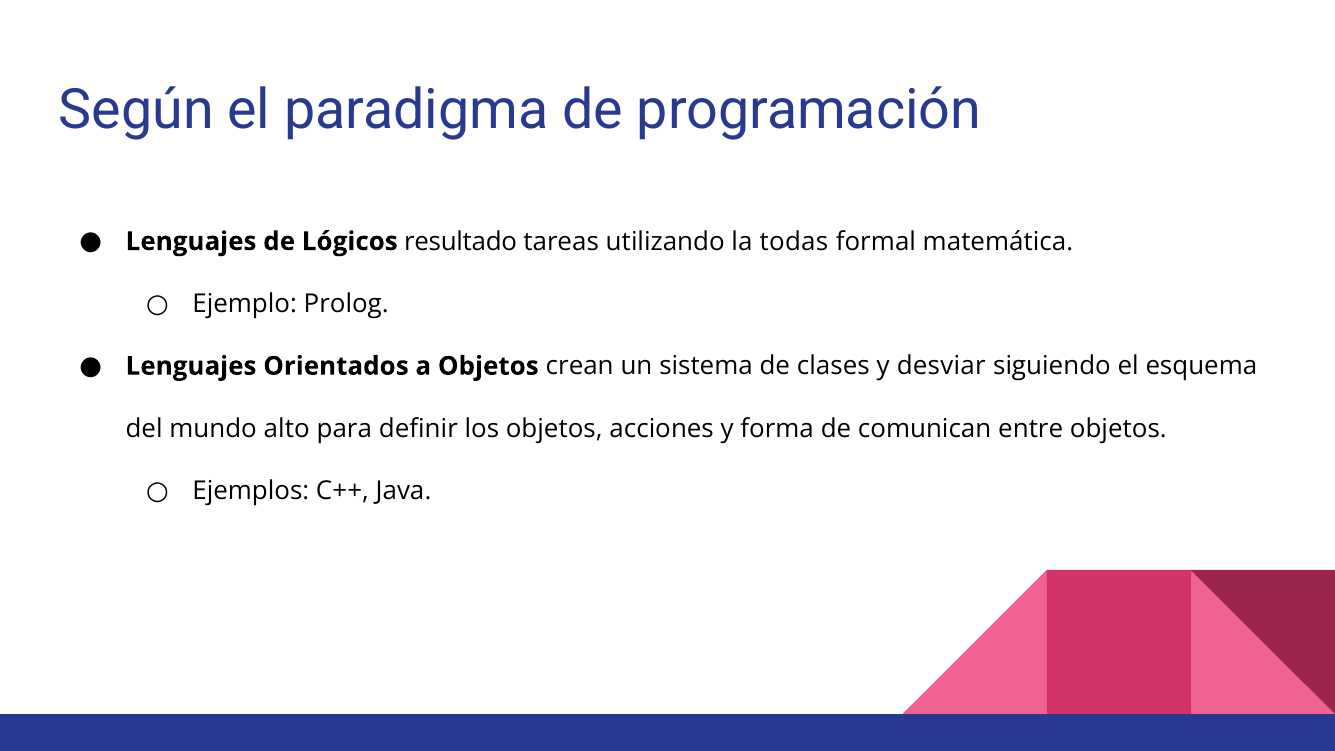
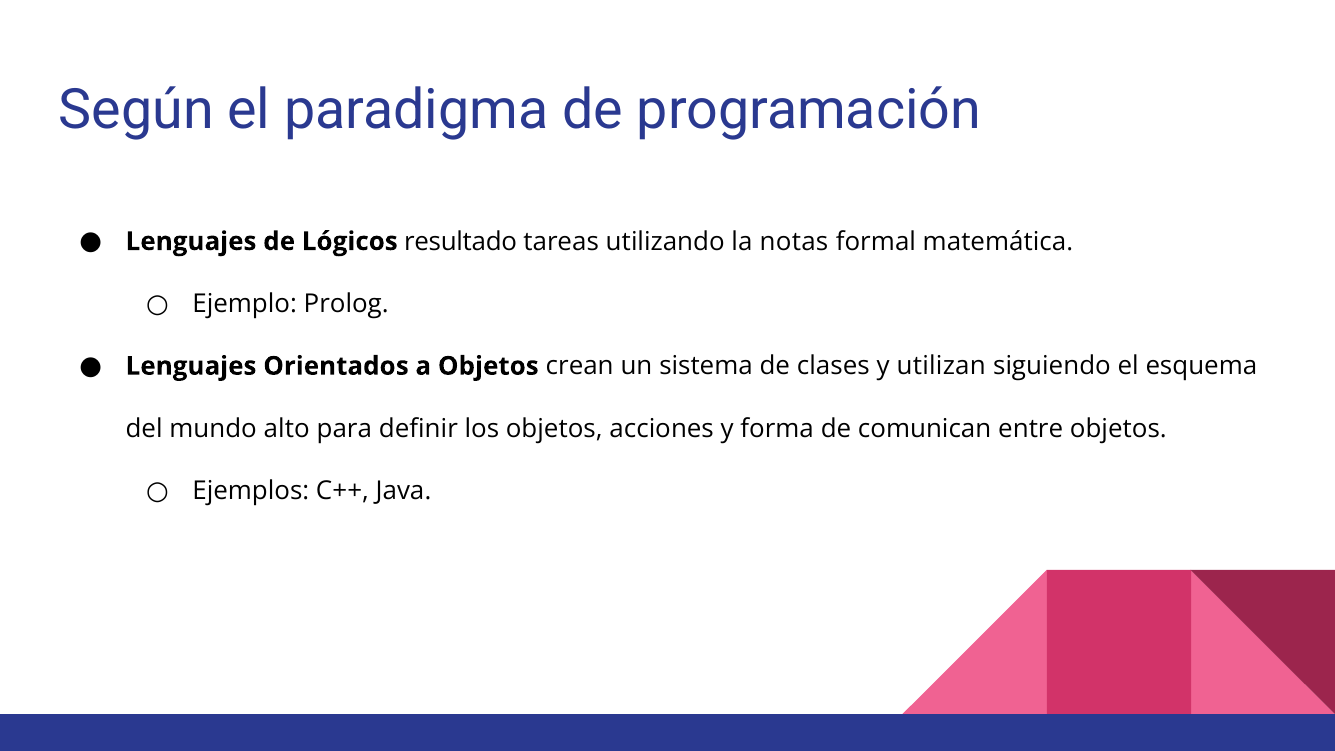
todas: todas -> notas
desviar: desviar -> utilizan
